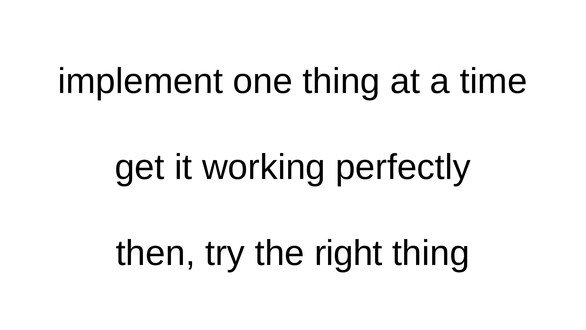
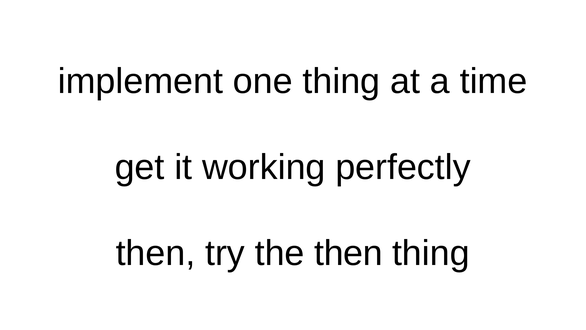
the right: right -> then
